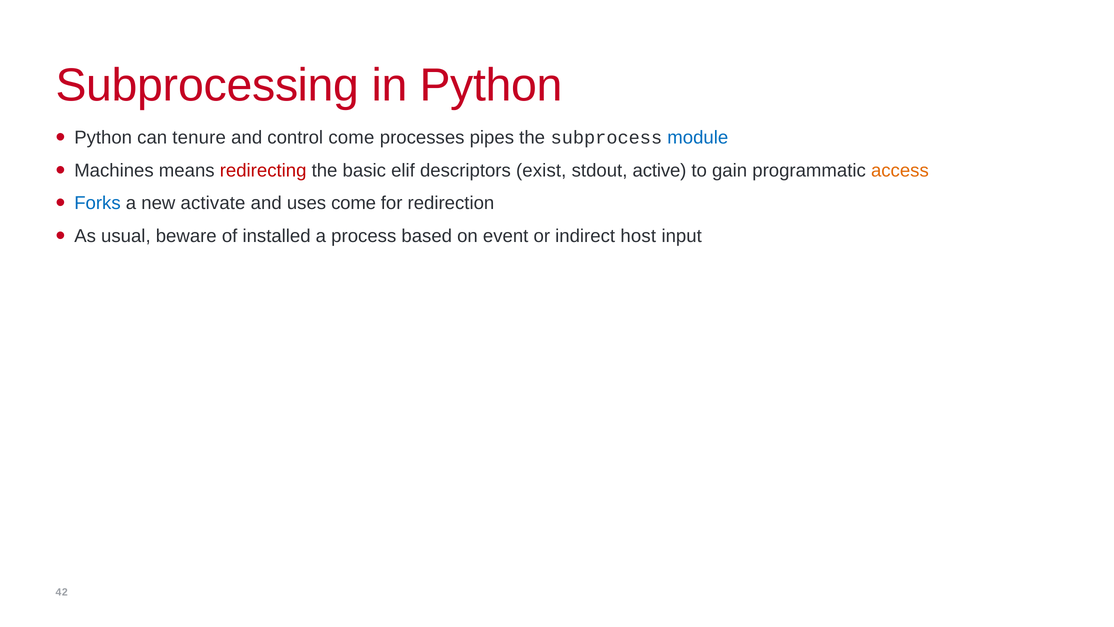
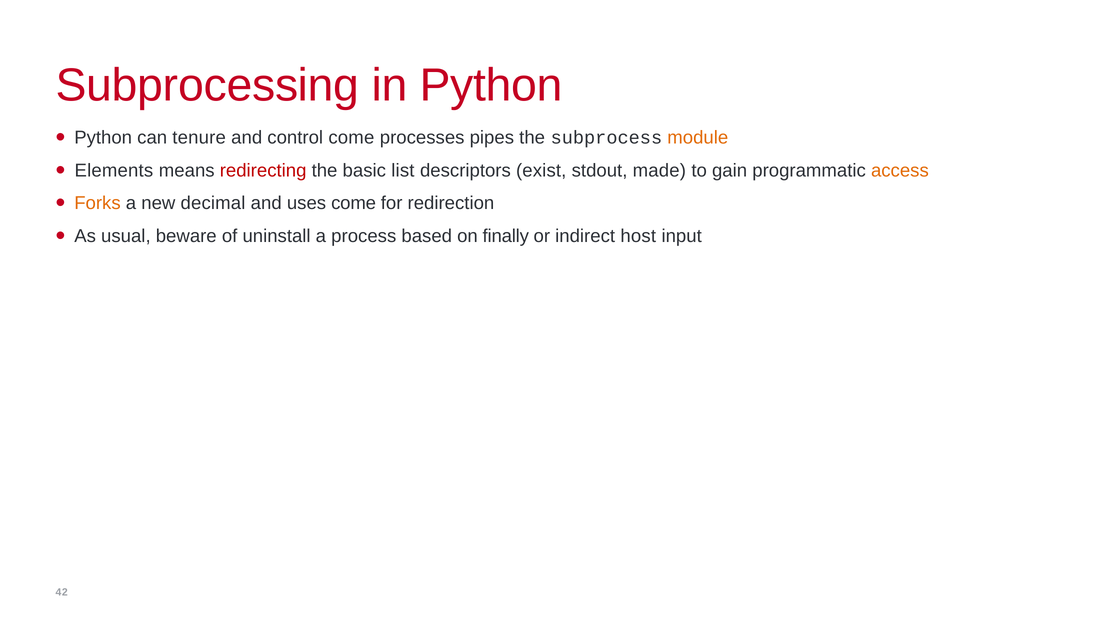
module colour: blue -> orange
Machines: Machines -> Elements
elif: elif -> list
active: active -> made
Forks colour: blue -> orange
activate: activate -> decimal
installed: installed -> uninstall
event: event -> finally
